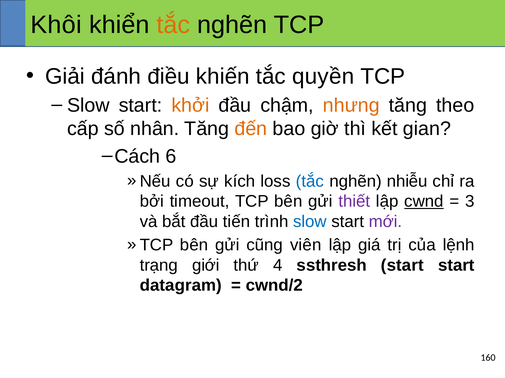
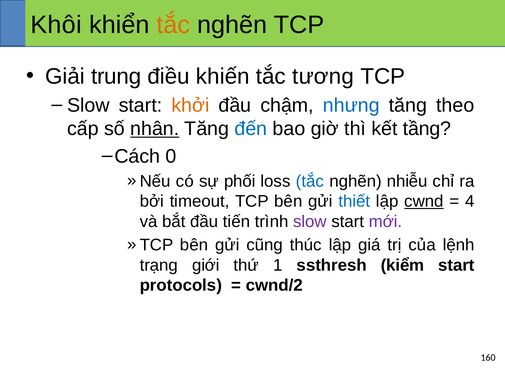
đánh: đánh -> trung
quyền: quyền -> tương
nhưng colour: orange -> blue
nhân underline: none -> present
đến colour: orange -> blue
gian: gian -> tầng
6: 6 -> 0
kích: kích -> phối
thiết colour: purple -> blue
3: 3 -> 4
slow at (310, 222) colour: blue -> purple
viên: viên -> thúc
4: 4 -> 1
ssthresh start: start -> kiểm
datagram: datagram -> protocols
